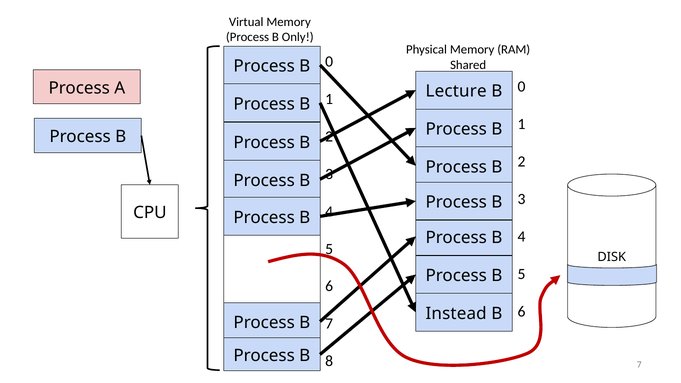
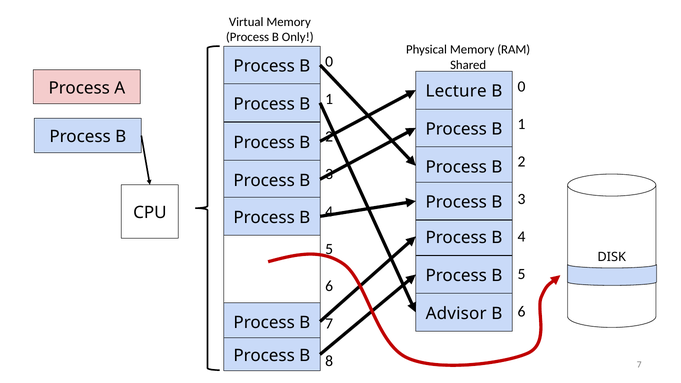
Instead: Instead -> Advisor
